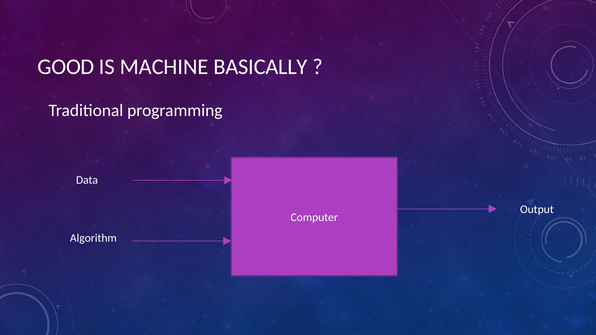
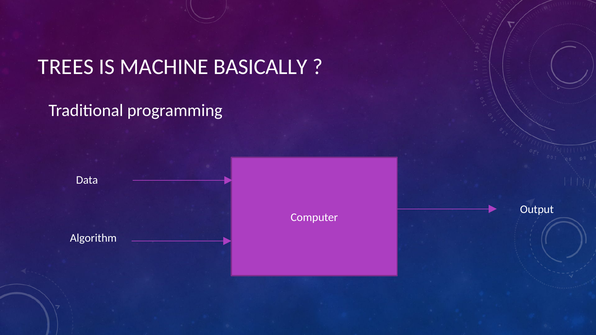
GOOD: GOOD -> TREES
